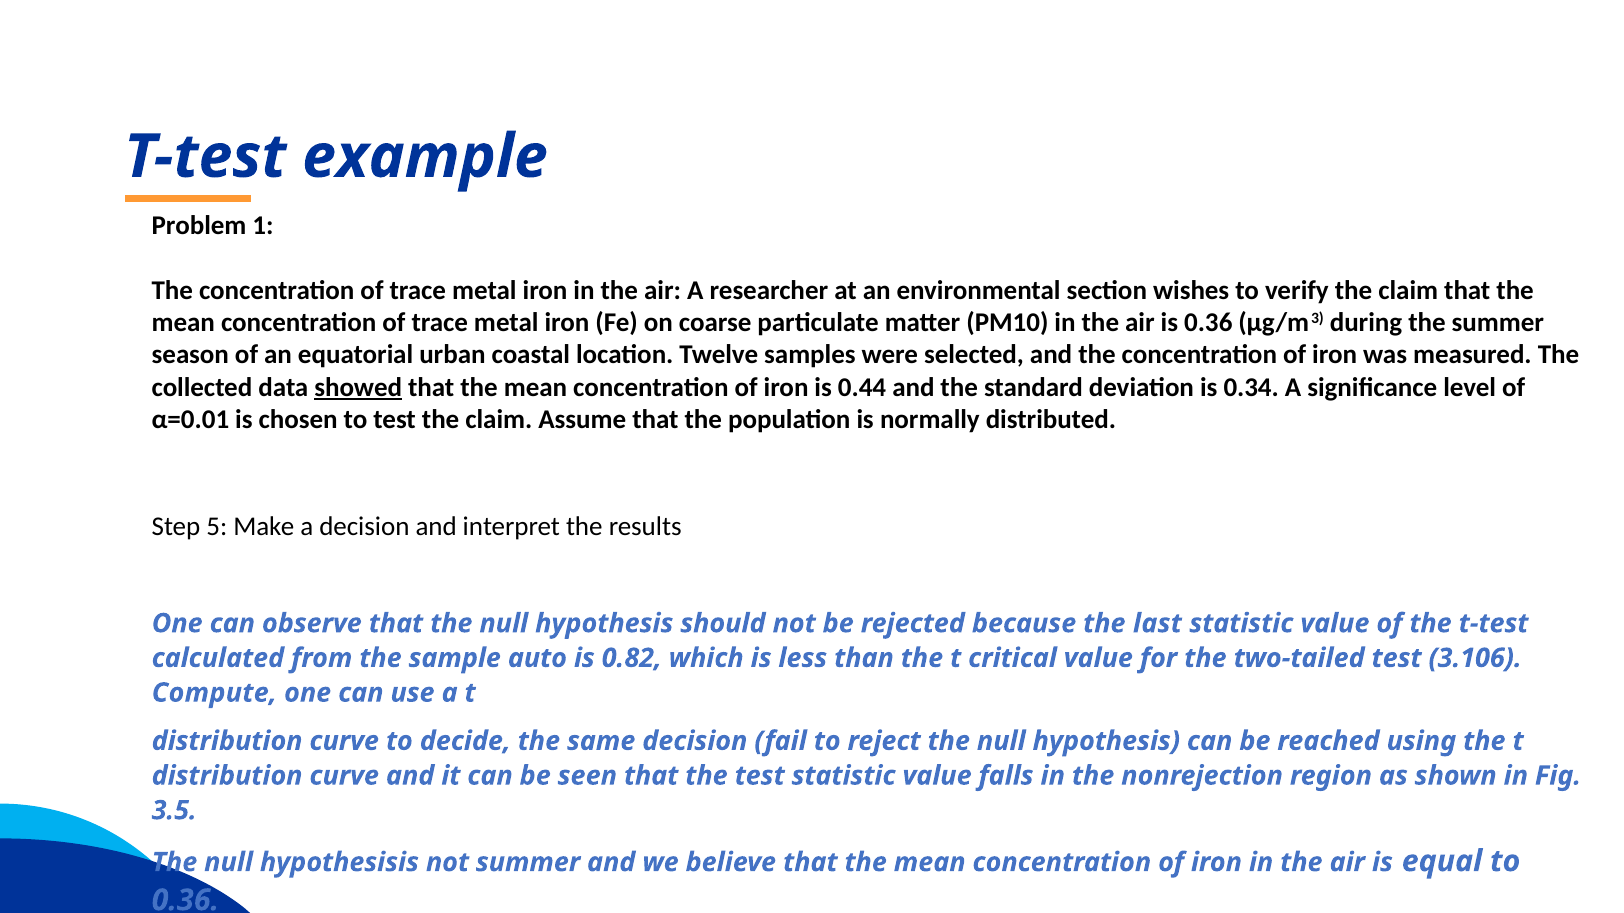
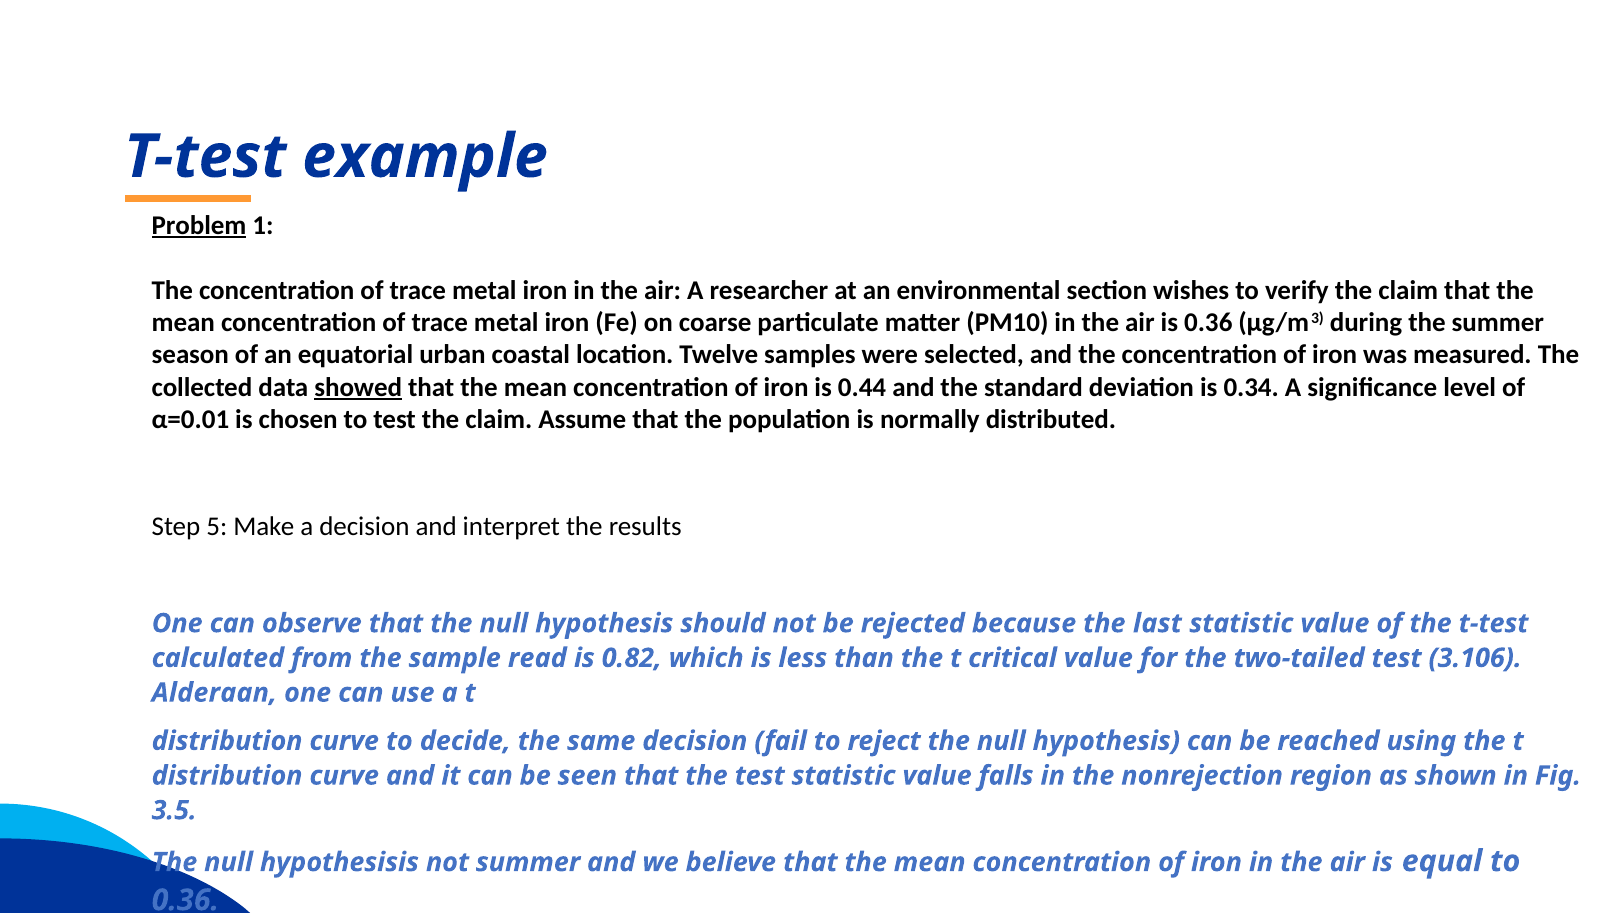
Problem underline: none -> present
auto: auto -> read
Compute: Compute -> Alderaan
